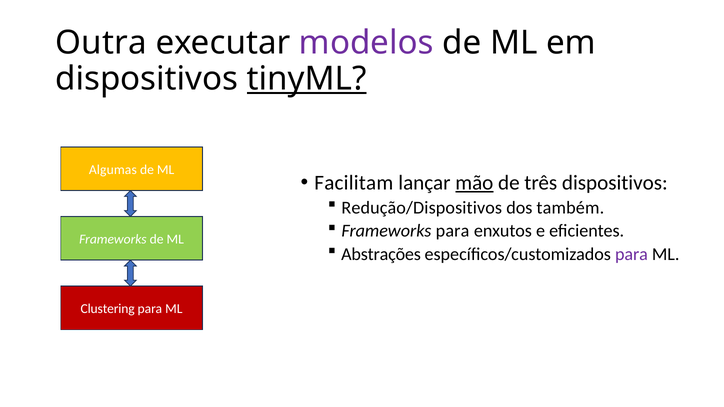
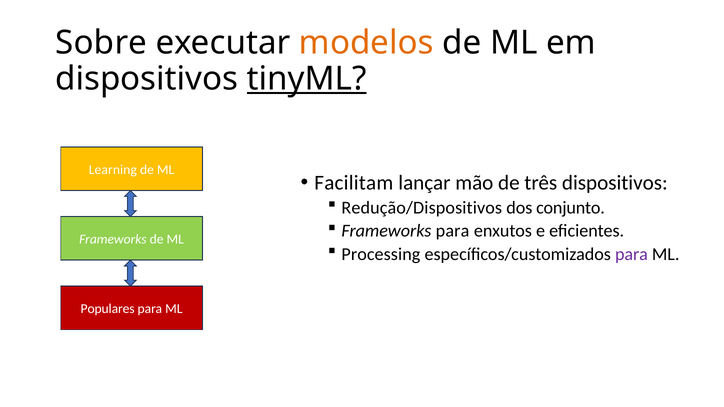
Outra: Outra -> Sobre
modelos colour: purple -> orange
Algumas: Algumas -> Learning
mão underline: present -> none
também: também -> conjunto
Abstrações: Abstrações -> Processing
Clustering: Clustering -> Populares
